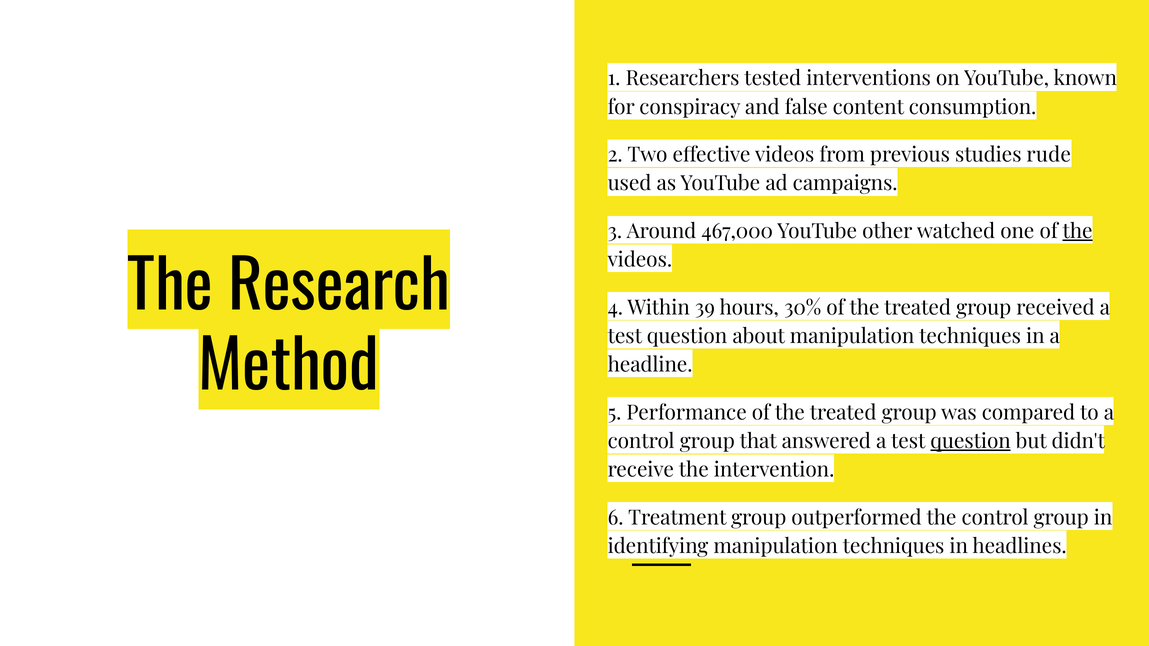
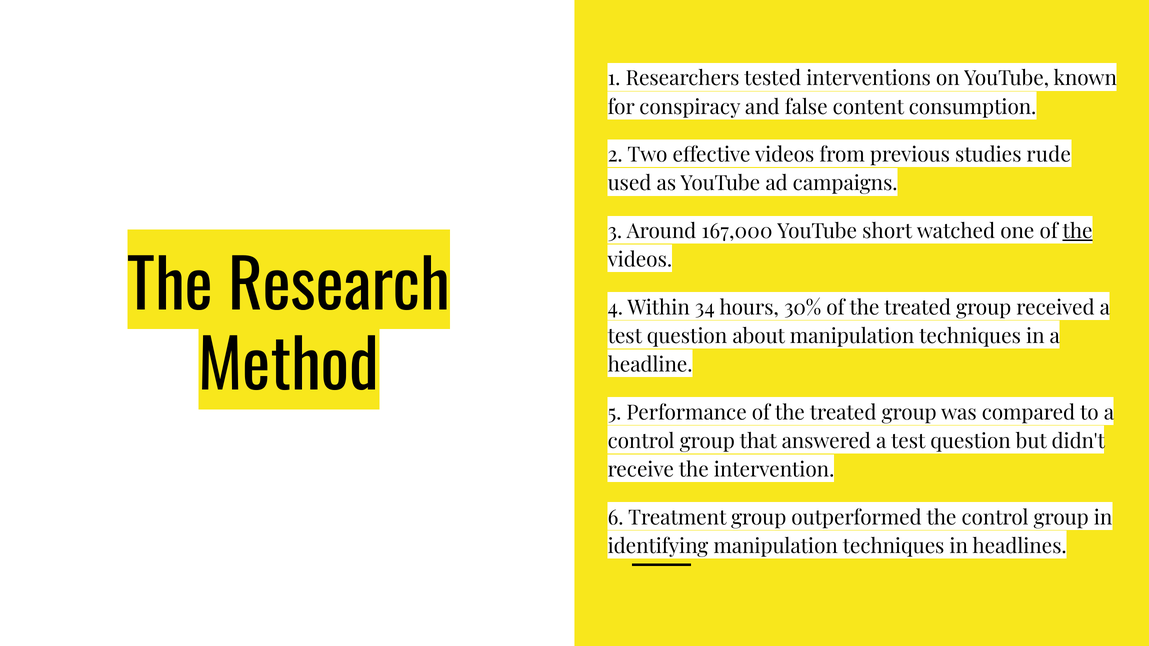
467,000: 467,000 -> 167,000
other: other -> short
39: 39 -> 34
question at (971, 442) underline: present -> none
